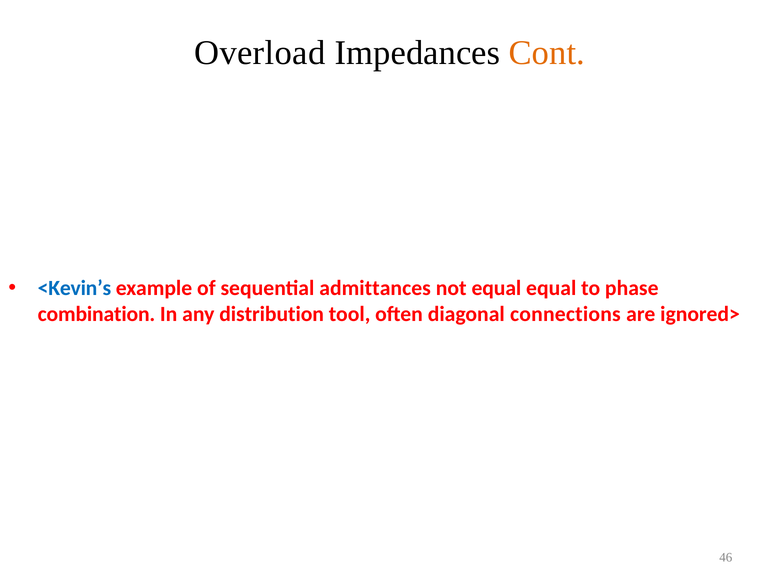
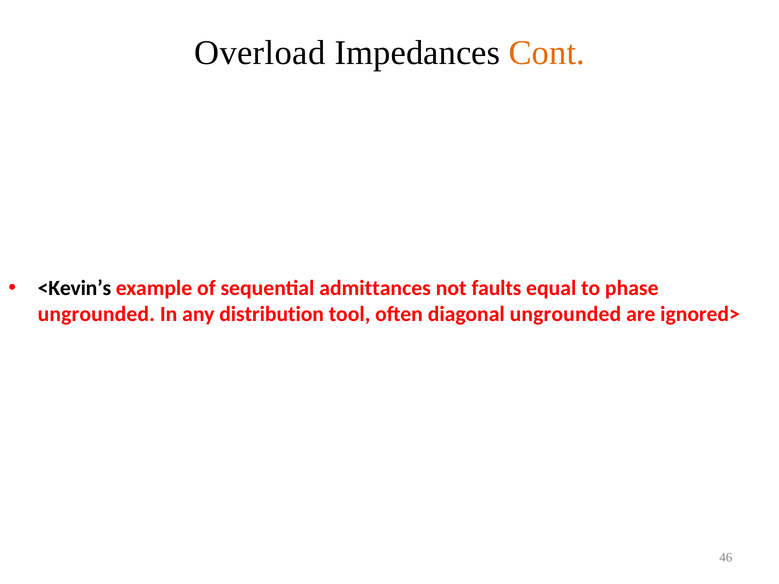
<Kevin’s colour: blue -> black
not equal: equal -> faults
combination at (96, 314): combination -> ungrounded
diagonal connections: connections -> ungrounded
